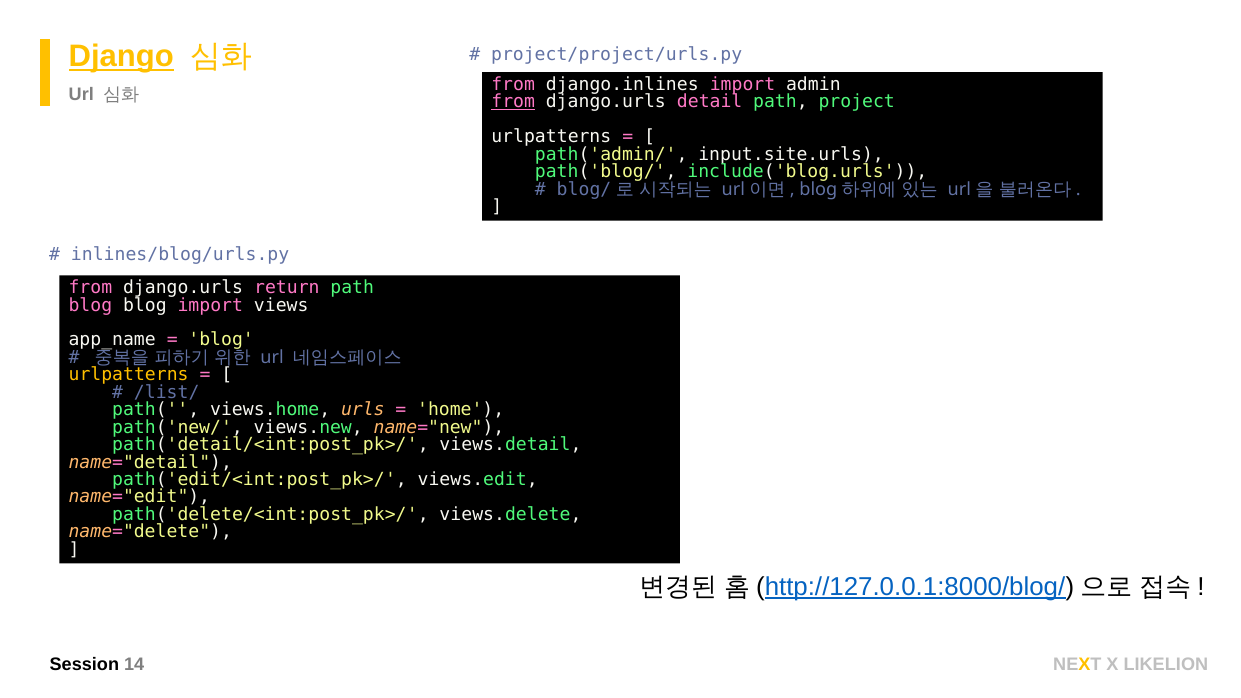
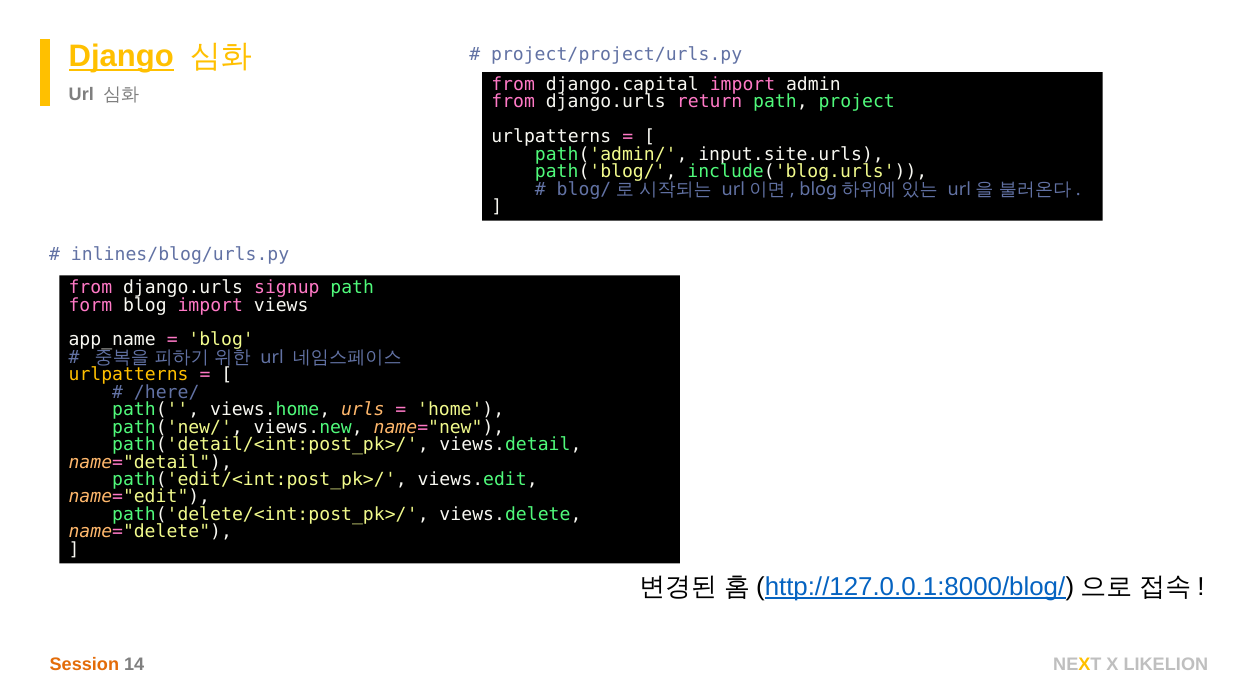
django.inlines: django.inlines -> django.capital
from at (513, 102) underline: present -> none
detail: detail -> return
return: return -> signup
blog at (90, 305): blog -> form
/list/: /list/ -> /here/
Session colour: black -> orange
